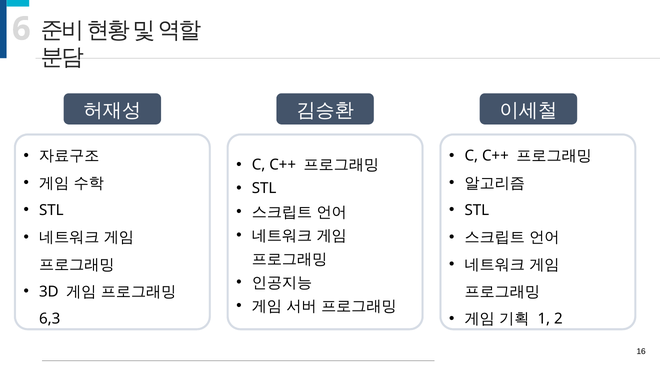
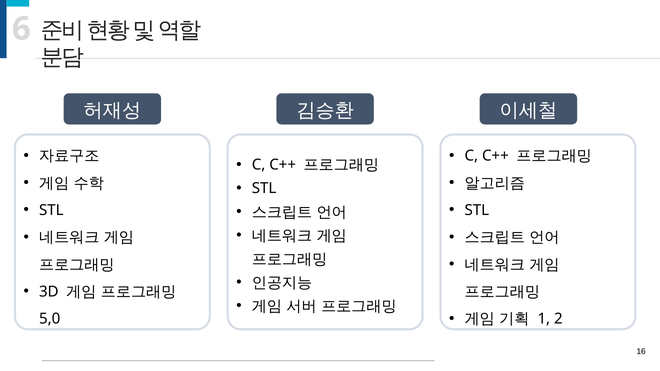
6,3: 6,3 -> 5,0
